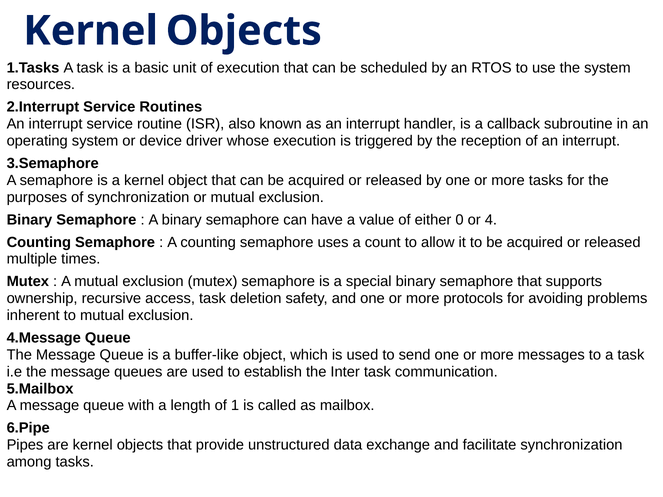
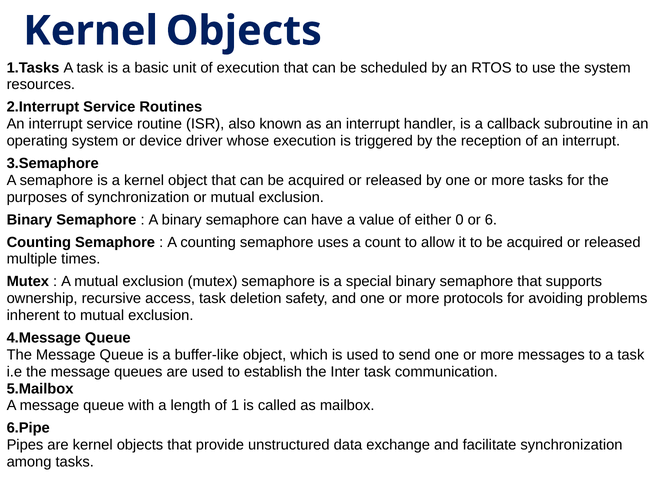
4: 4 -> 6
